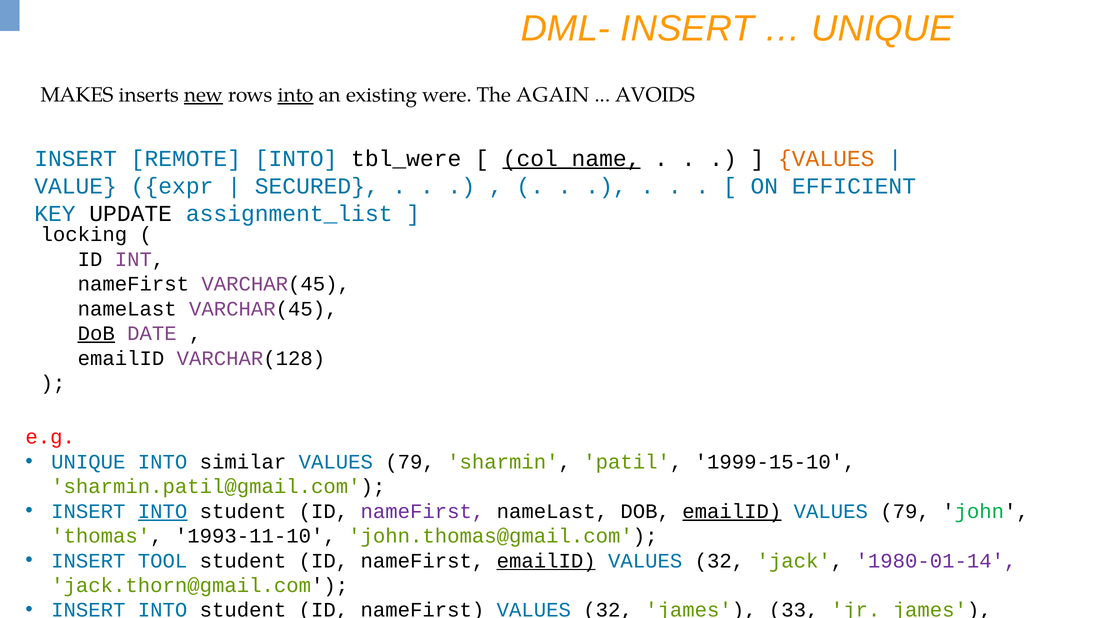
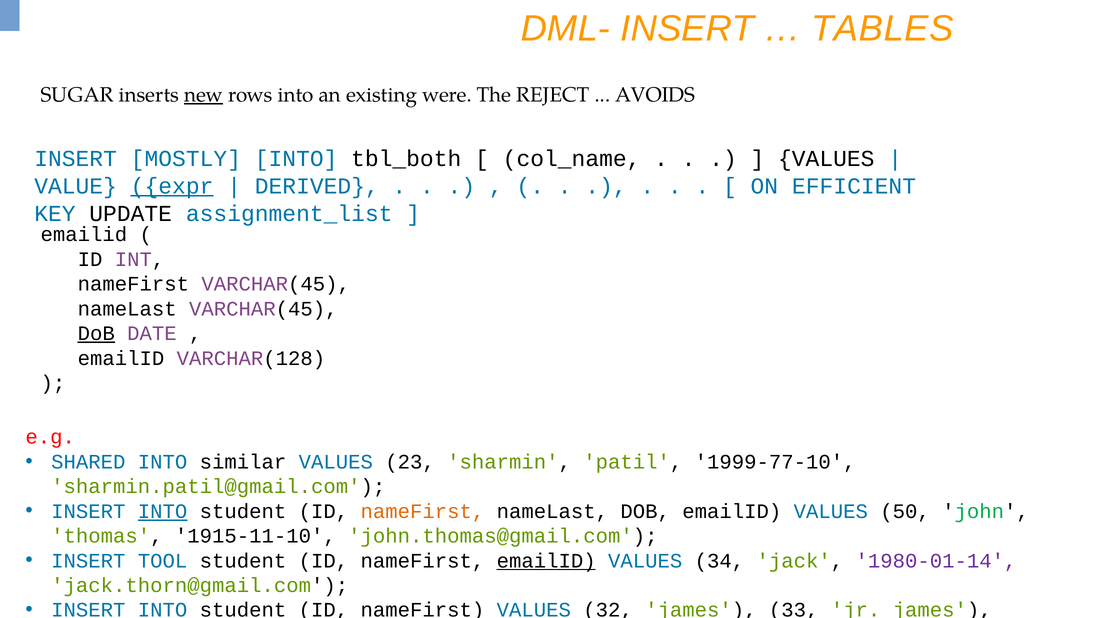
UNIQUE at (883, 29): UNIQUE -> TABLES
MAKES: MAKES -> SUGAR
into at (296, 95) underline: present -> none
AGAIN: AGAIN -> REJECT
REMOTE: REMOTE -> MOSTLY
tbl_were: tbl_were -> tbl_both
col_name underline: present -> none
VALUES at (826, 159) colour: orange -> black
expr underline: none -> present
SECURED: SECURED -> DERIVED
locking at (84, 235): locking -> emailid
UNIQUE at (88, 462): UNIQUE -> SHARED
79 at (410, 462): 79 -> 23
1999-15-10: 1999-15-10 -> 1999-77-10
nameFirst at (422, 512) colour: purple -> orange
emailID at (732, 512) underline: present -> none
79 at (905, 512): 79 -> 50
1993-11-10: 1993-11-10 -> 1915-11-10
32 at (719, 561): 32 -> 34
